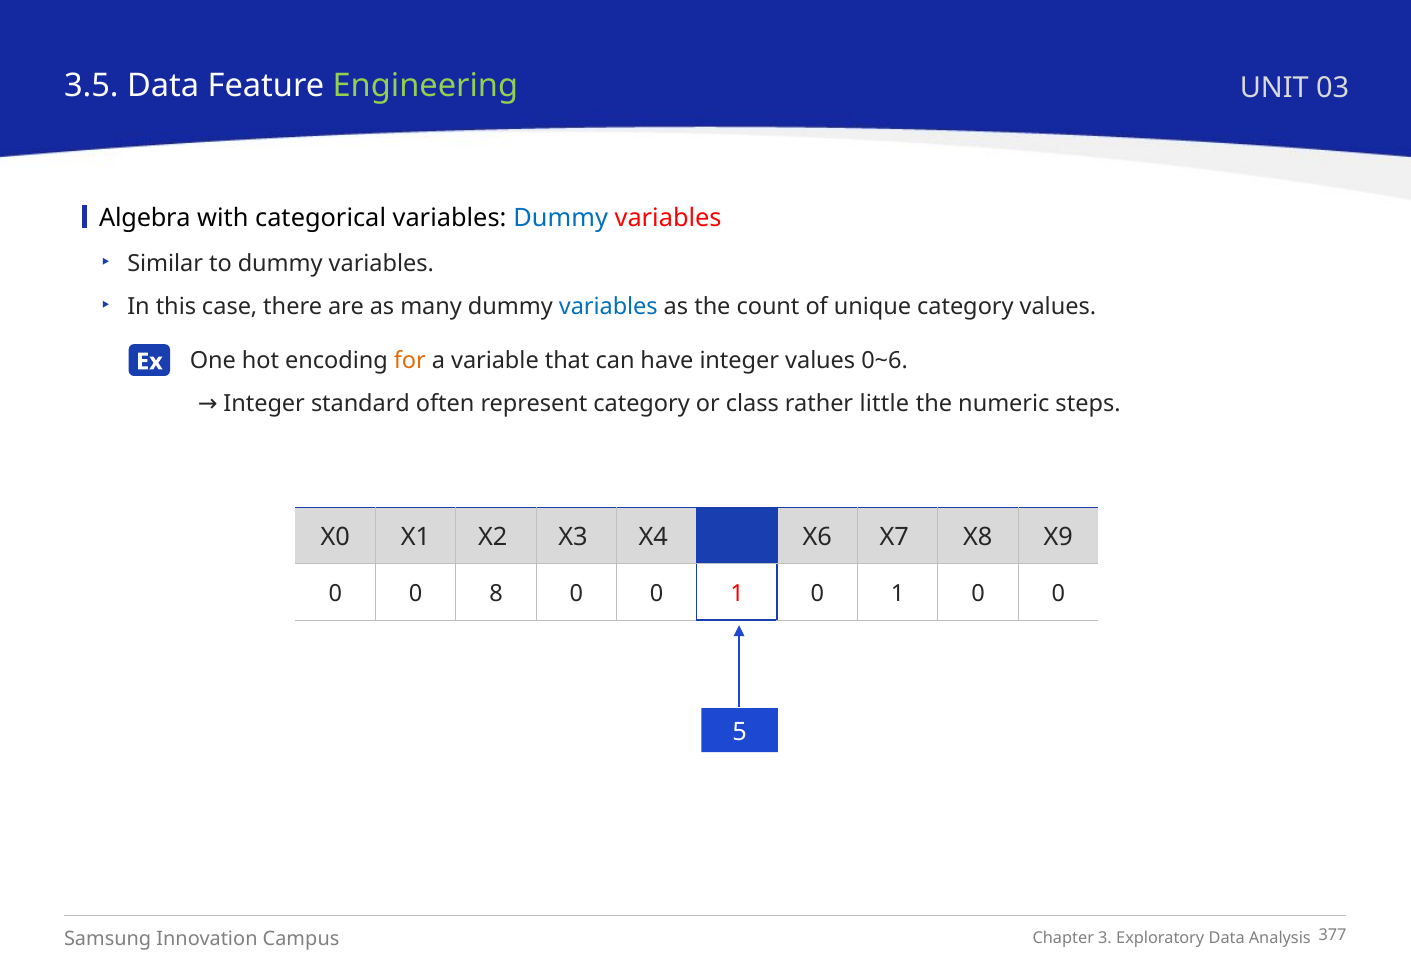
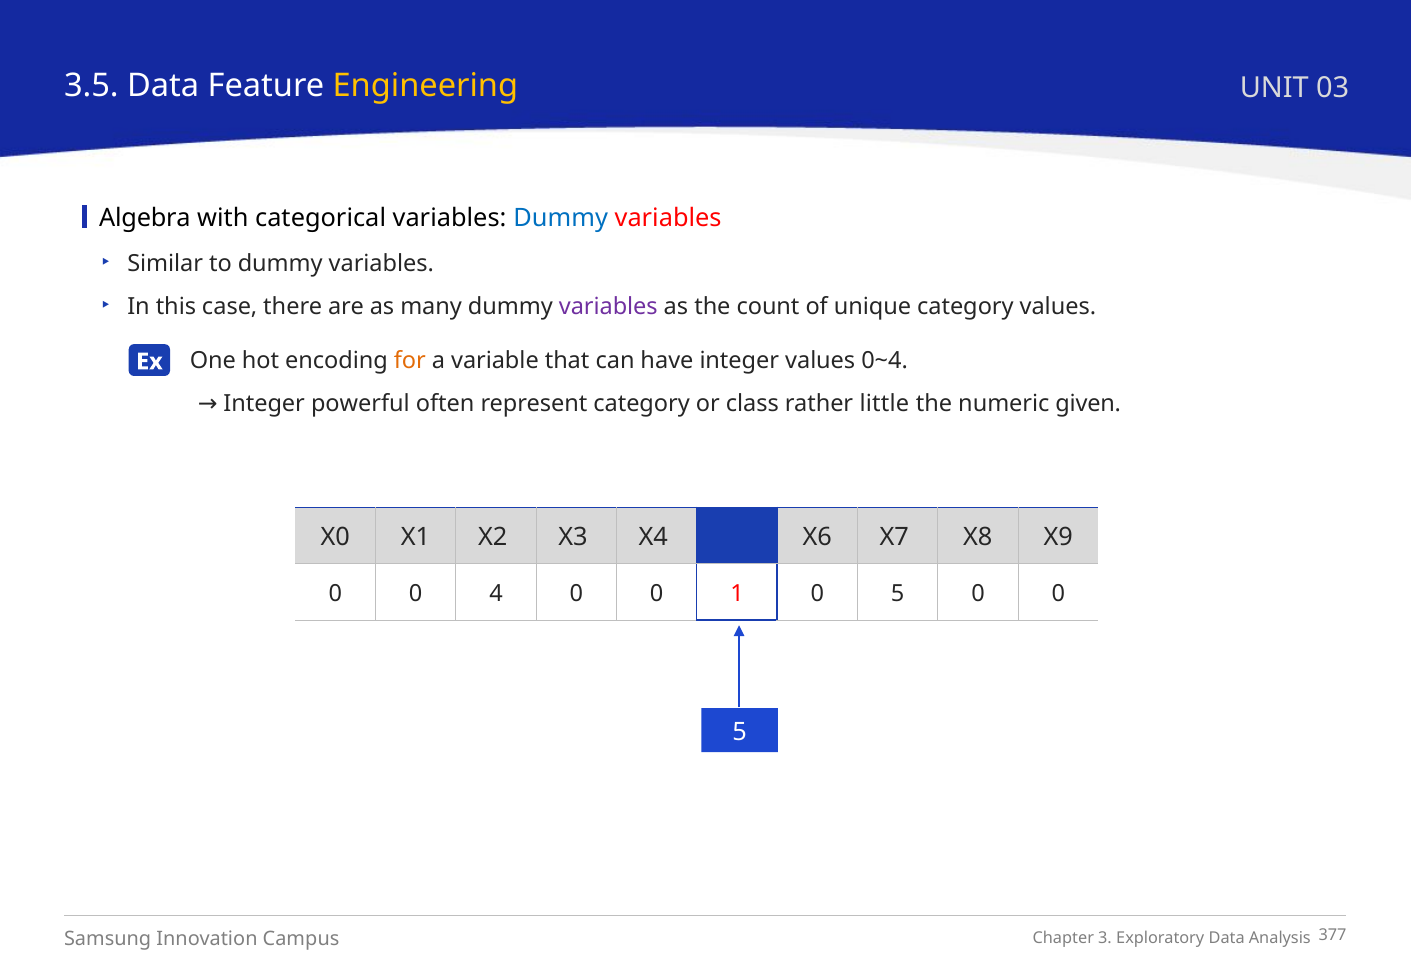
Engineering colour: light green -> yellow
variables at (608, 306) colour: blue -> purple
0~6: 0~6 -> 0~4
standard: standard -> powerful
steps: steps -> given
8: 8 -> 4
1 0 1: 1 -> 5
